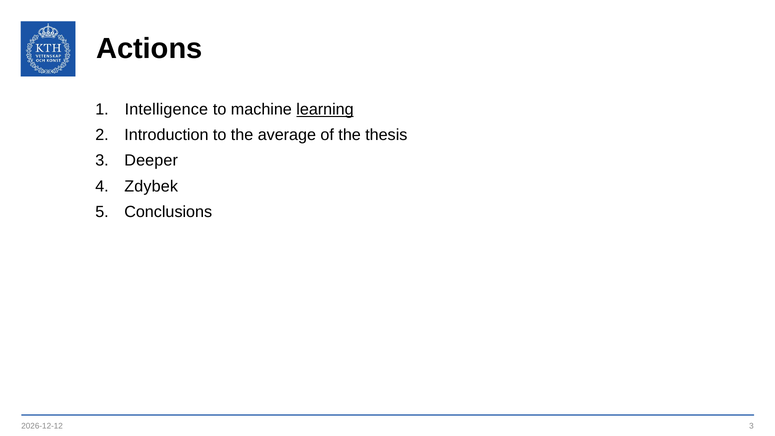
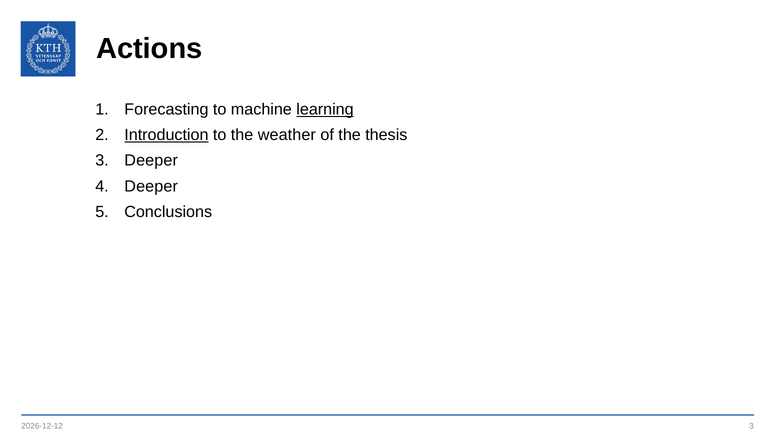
Intelligence: Intelligence -> Forecasting
Introduction underline: none -> present
average: average -> weather
Zdybek at (151, 186): Zdybek -> Deeper
